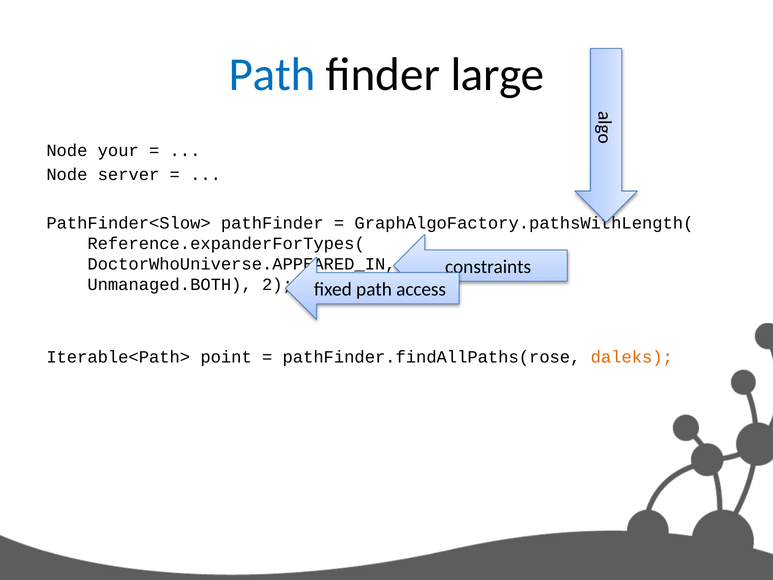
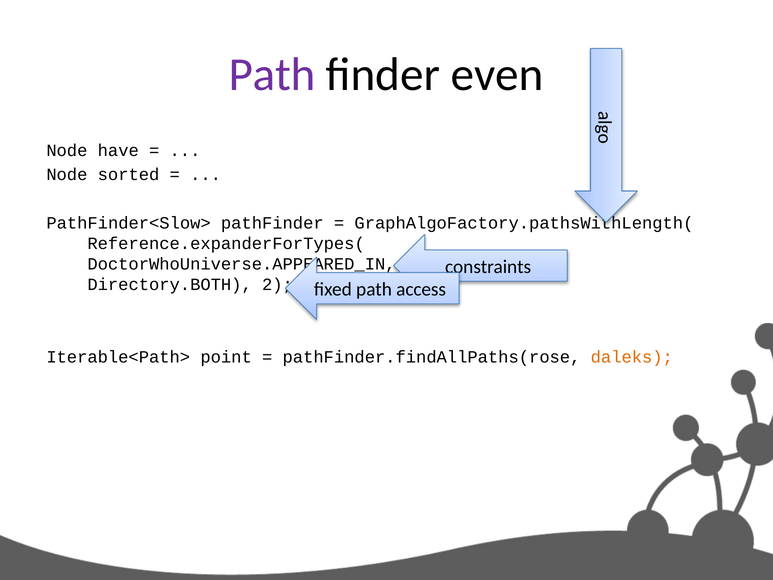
Path at (272, 75) colour: blue -> purple
large: large -> even
your: your -> have
server: server -> sorted
Unmanaged.BOTH: Unmanaged.BOTH -> Directory.BOTH
